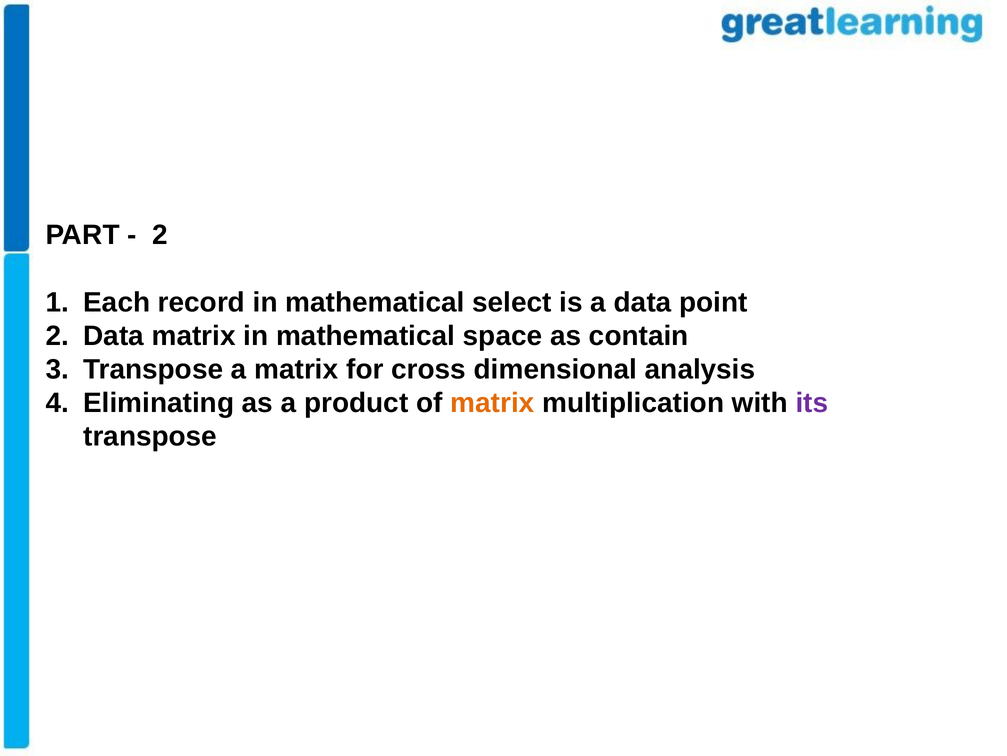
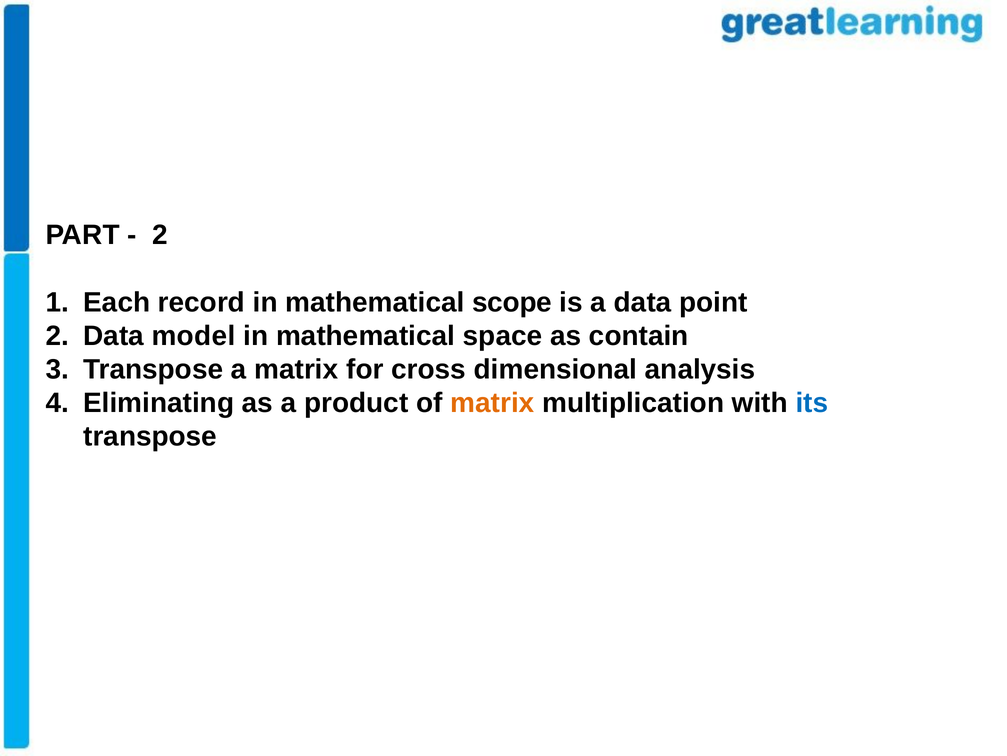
select: select -> scope
Data matrix: matrix -> model
its colour: purple -> blue
